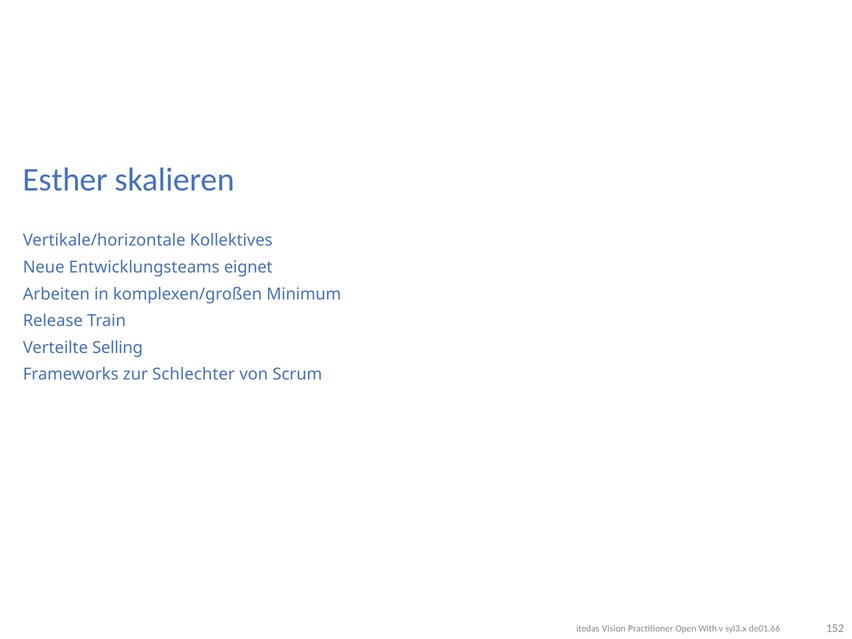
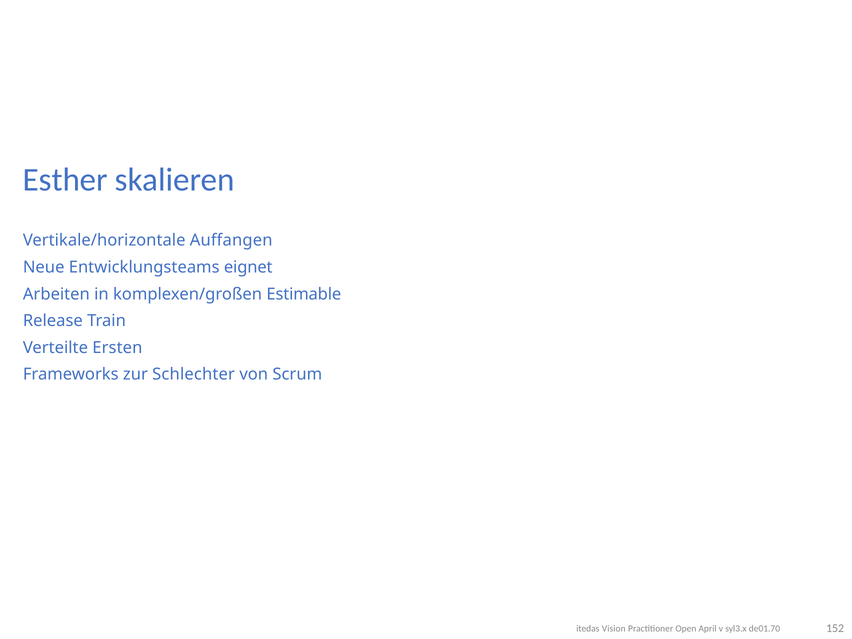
Kollektives: Kollektives -> Auffangen
Minimum: Minimum -> Estimable
Selling: Selling -> Ersten
With: With -> April
de01.66: de01.66 -> de01.70
